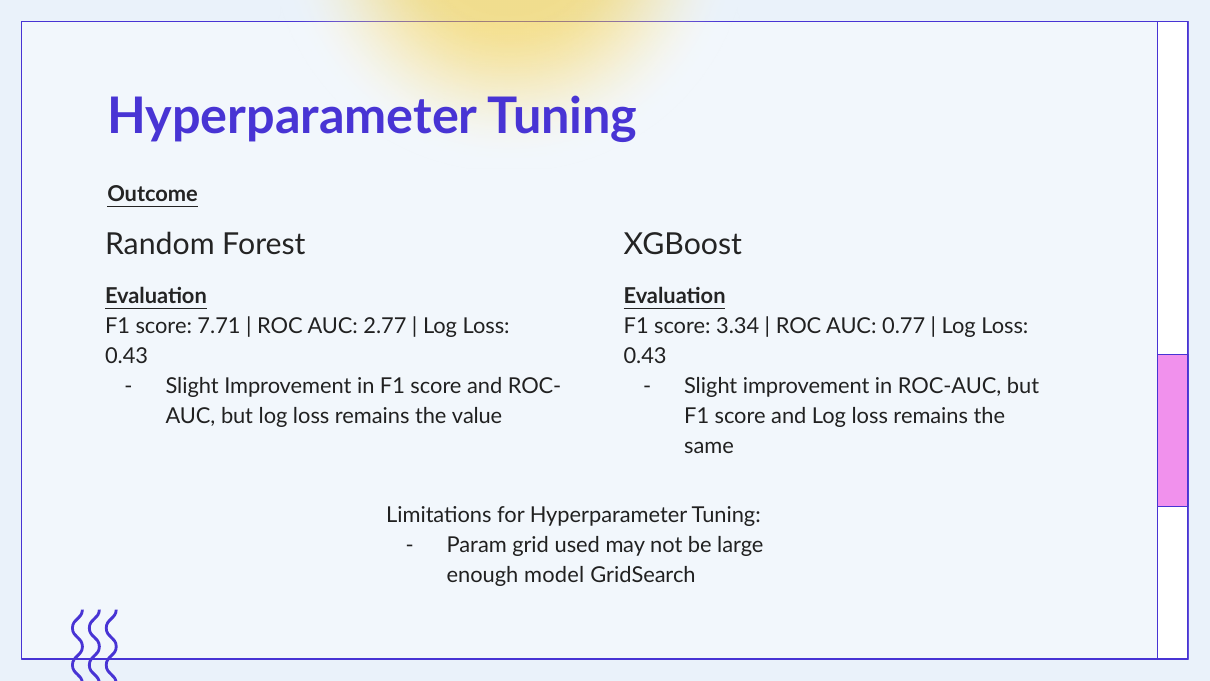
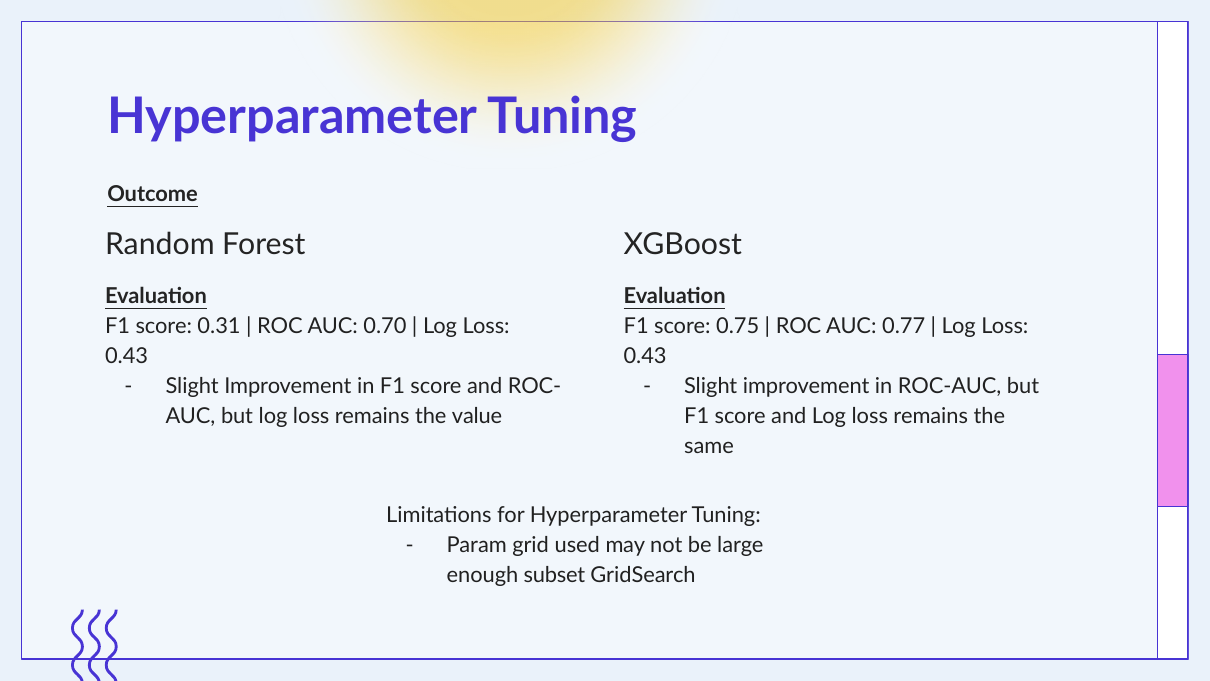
7.71: 7.71 -> 0.31
2.77: 2.77 -> 0.70
3.34: 3.34 -> 0.75
model: model -> subset
